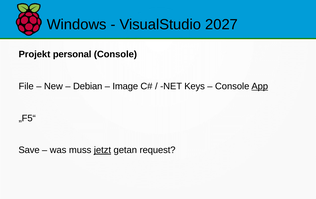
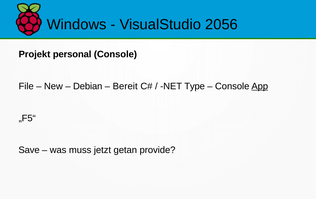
2027: 2027 -> 2056
Image: Image -> Bereit
Keys: Keys -> Type
jetzt underline: present -> none
request: request -> provide
